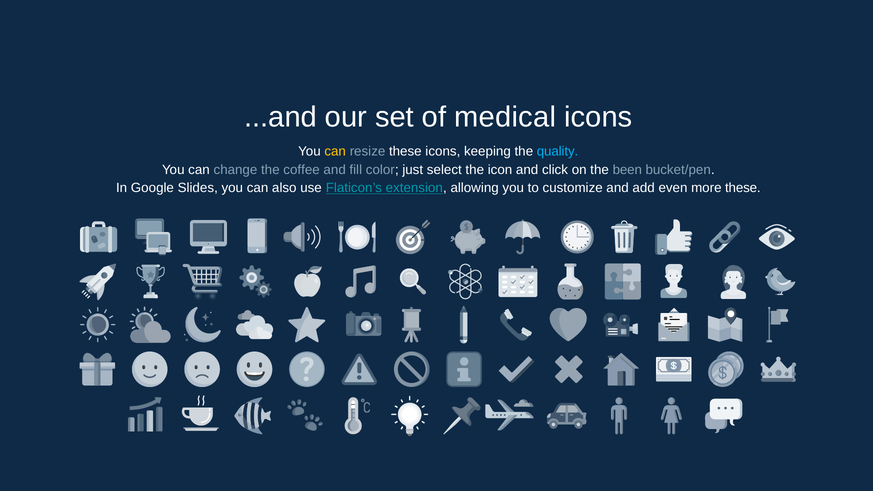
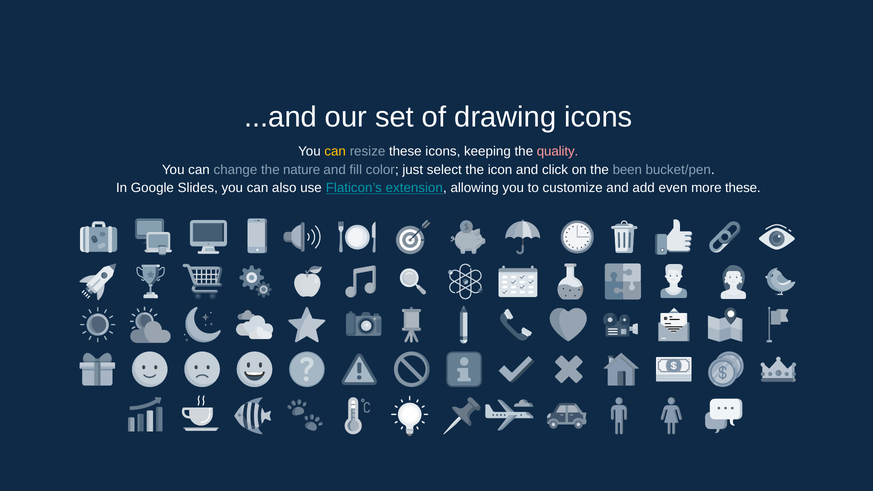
medical: medical -> drawing
quality colour: light blue -> pink
coffee: coffee -> nature
